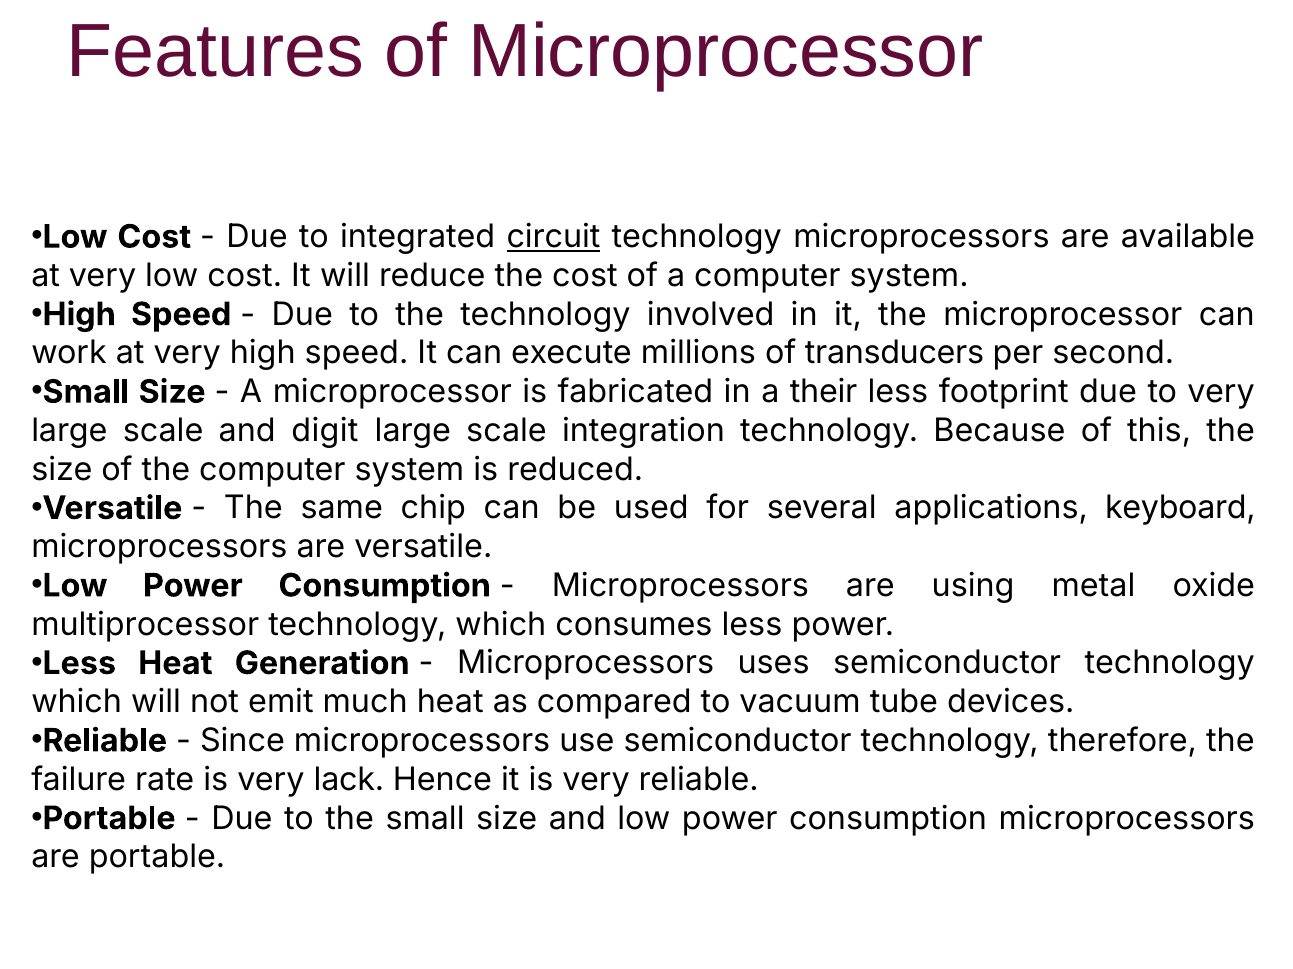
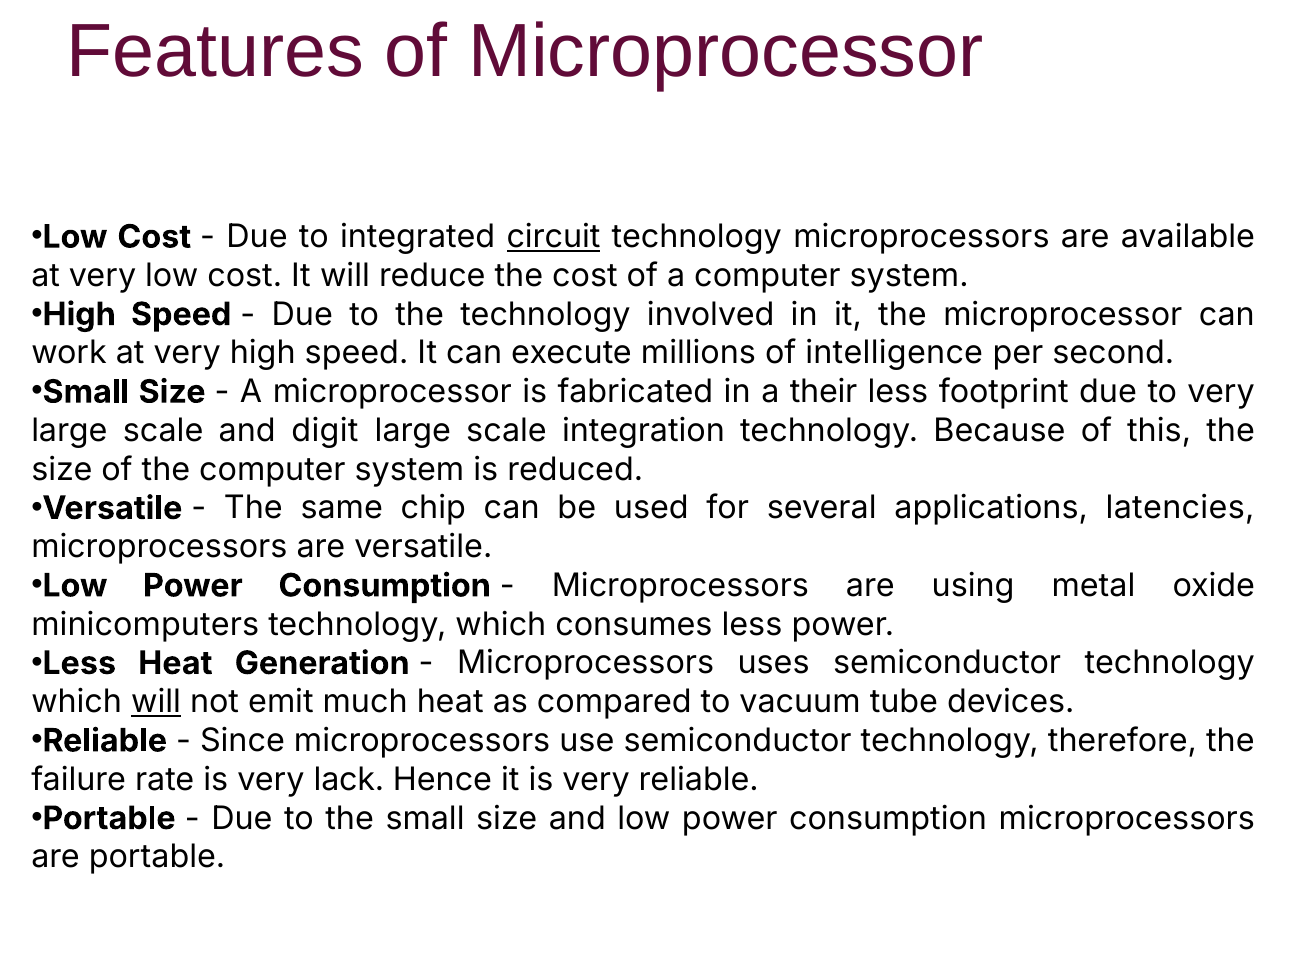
transducers: transducers -> intelligence
keyboard: keyboard -> latencies
multiprocessor: multiprocessor -> minicomputers
will at (156, 703) underline: none -> present
